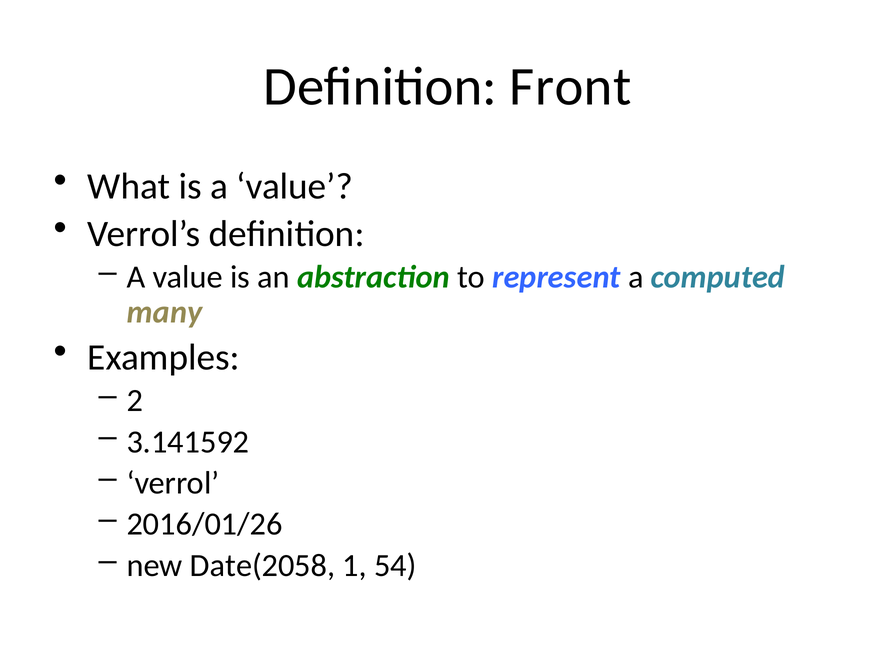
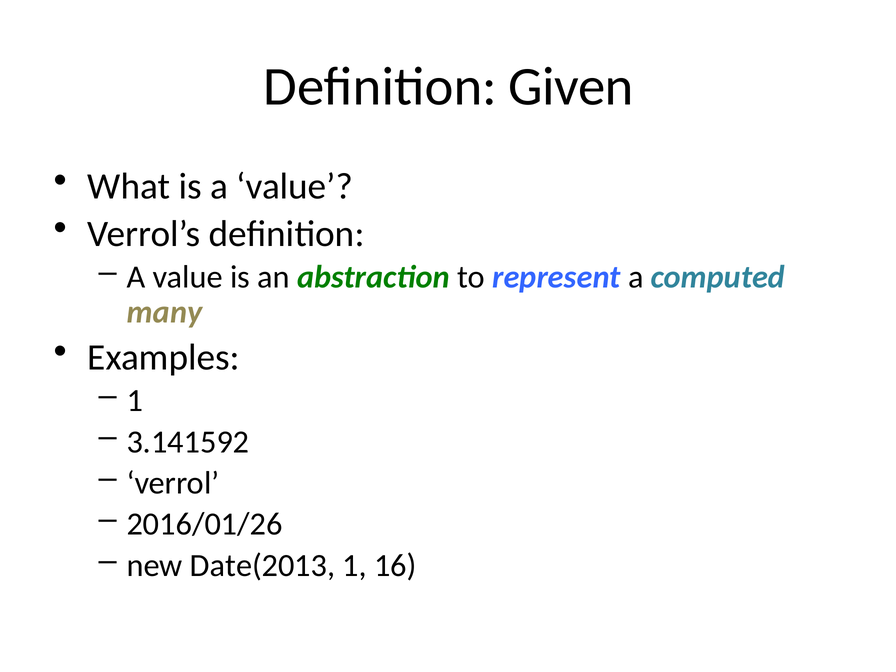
Front: Front -> Given
2 at (135, 401): 2 -> 1
Date(2058: Date(2058 -> Date(2013
54: 54 -> 16
